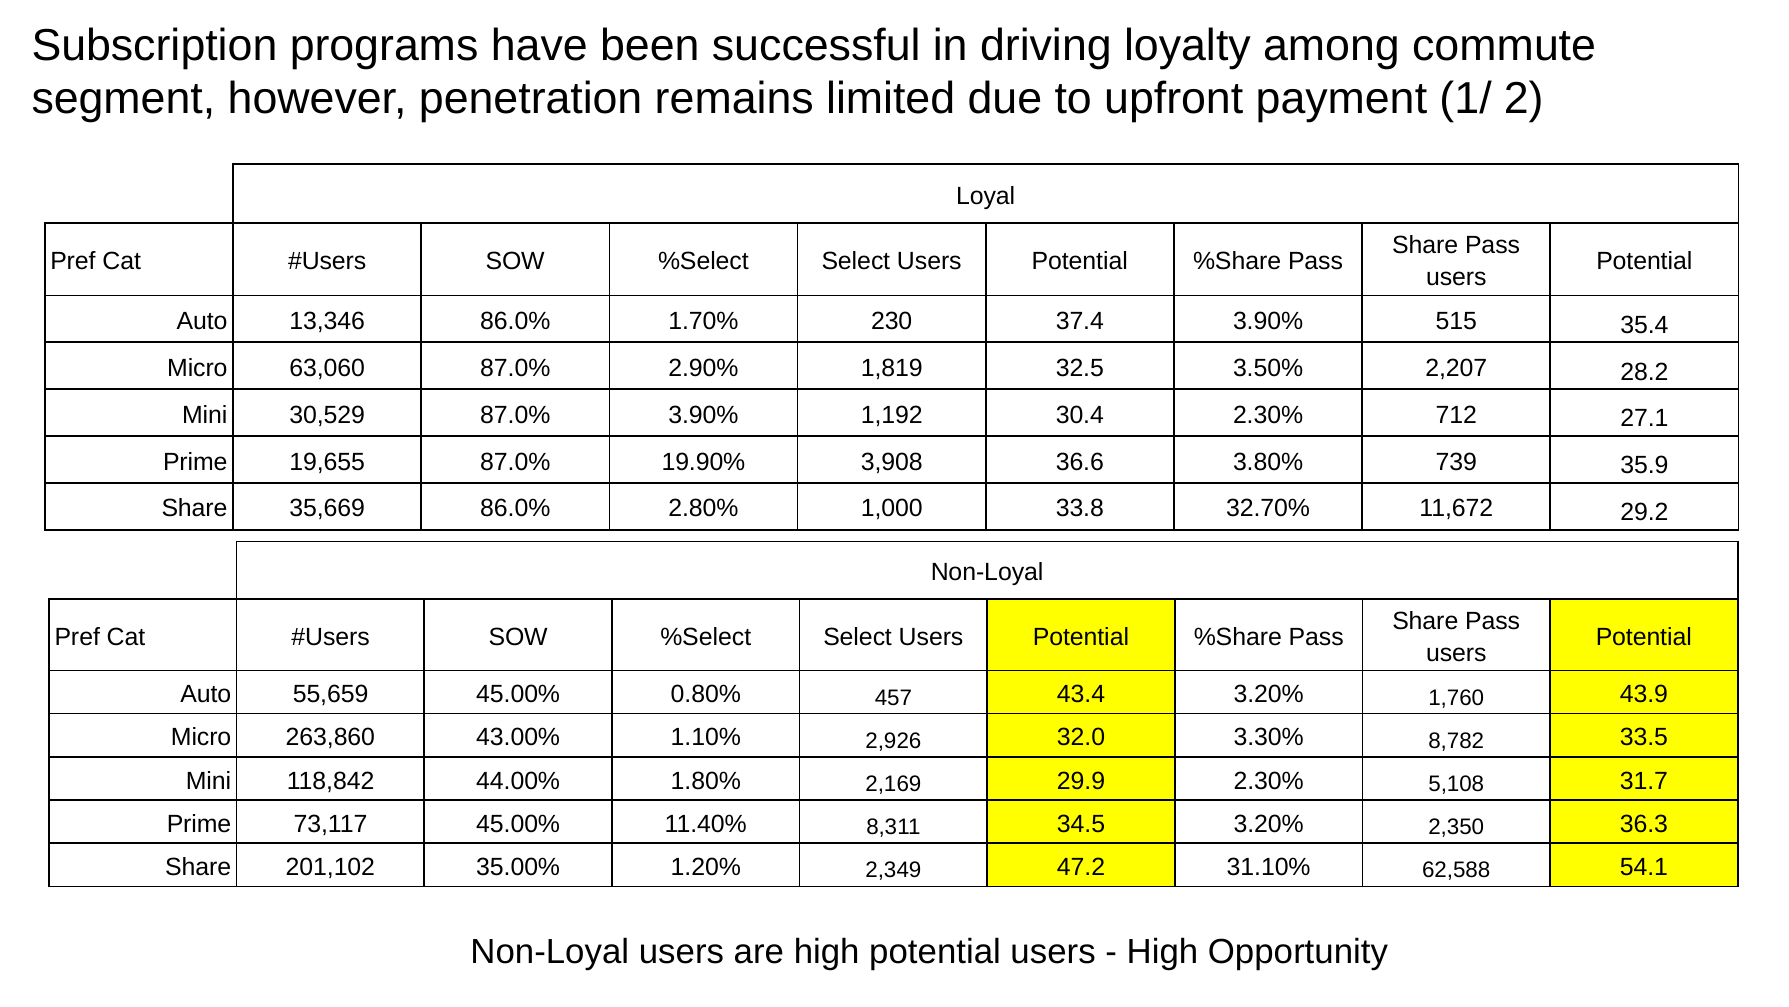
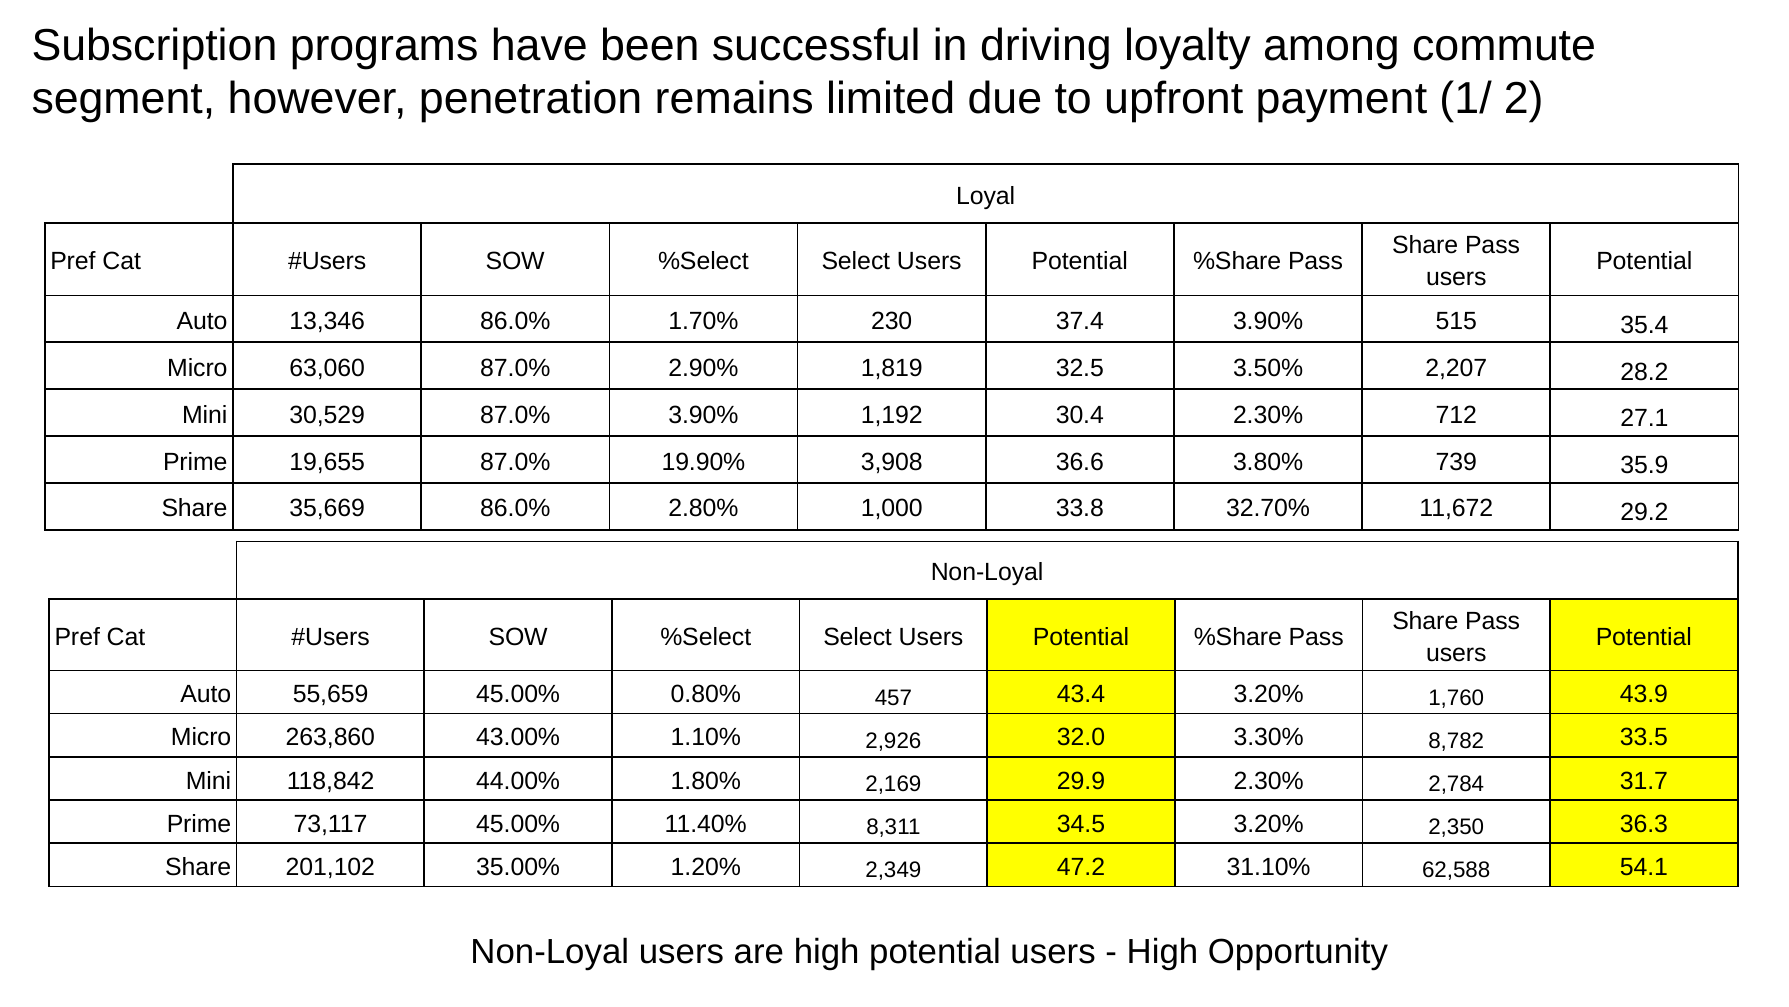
5,108: 5,108 -> 2,784
